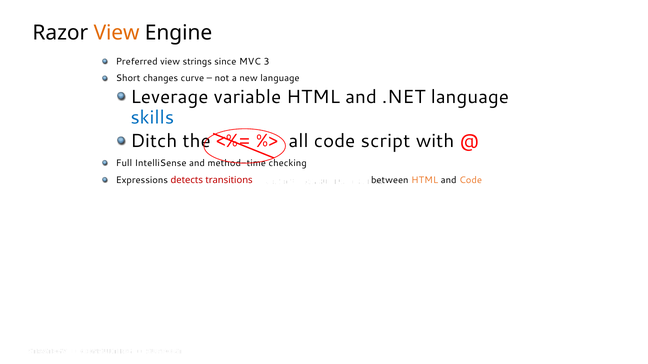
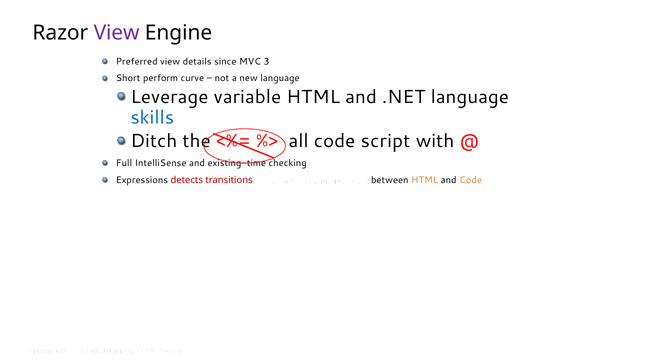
View at (117, 33) colour: orange -> purple
strings: strings -> details
changes: changes -> perform
method-time: method-time -> existing-time
